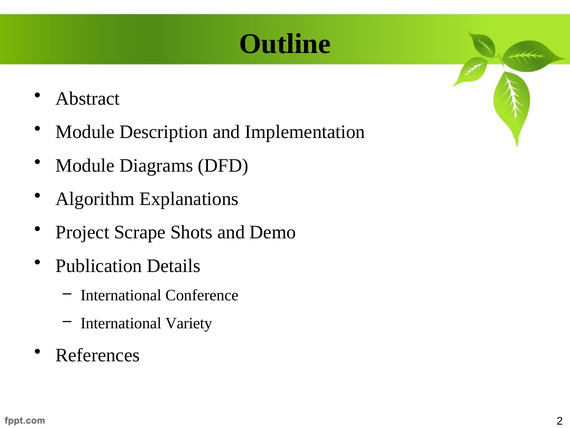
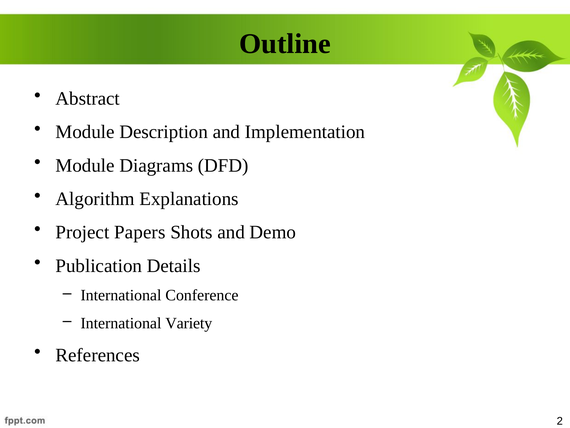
Scrape: Scrape -> Papers
